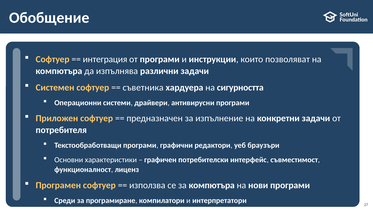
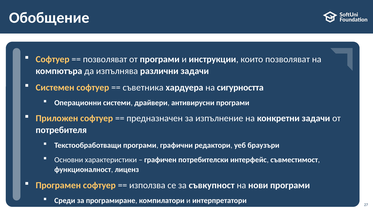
интеграция at (105, 59): интеграция -> позволяват
за компютъра: компютъра -> съвкупност
